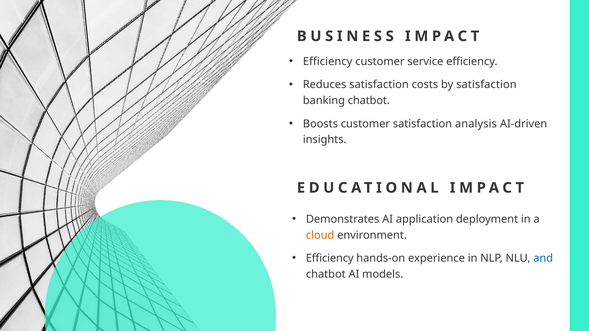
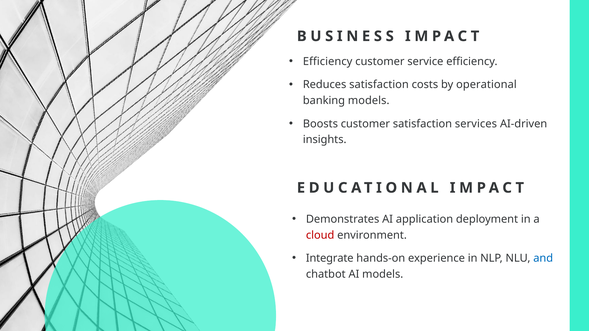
by satisfaction: satisfaction -> operational
banking chatbot: chatbot -> models
analysis: analysis -> services
cloud colour: orange -> red
Efficiency at (330, 258): Efficiency -> Integrate
